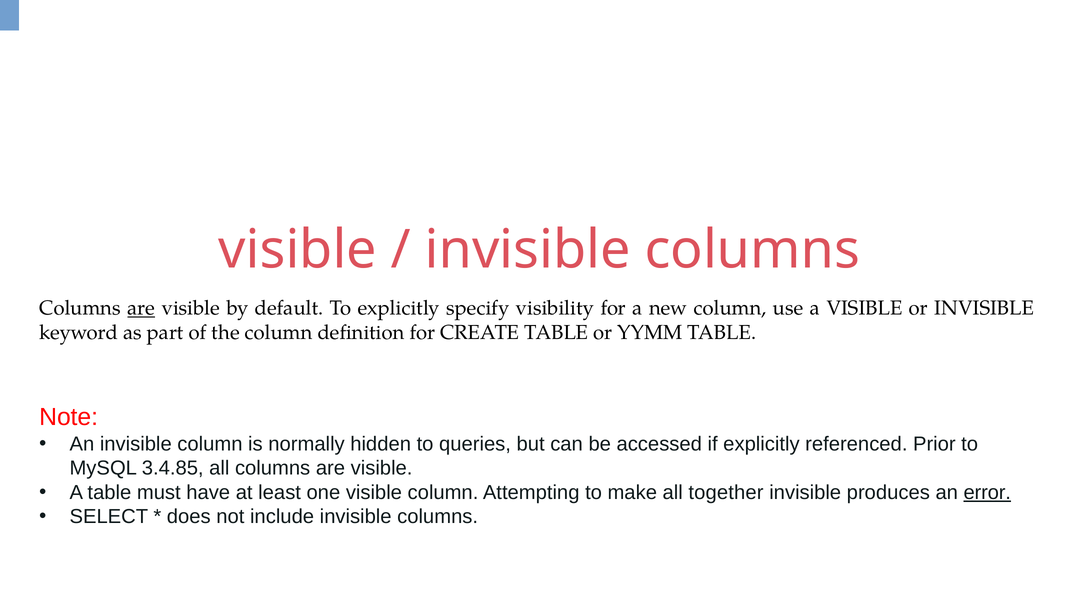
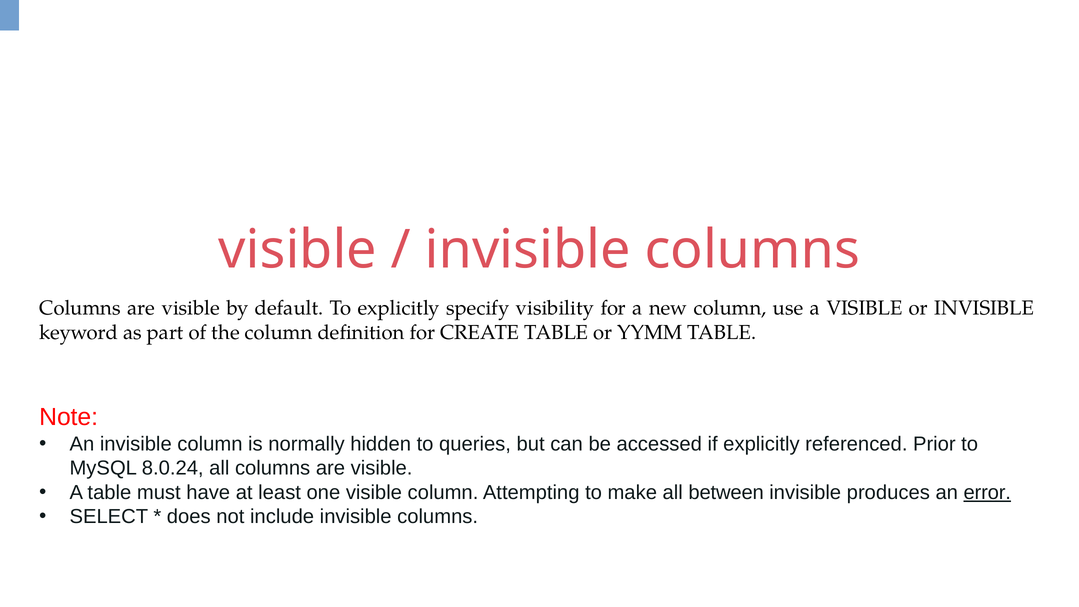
are at (141, 308) underline: present -> none
3.4.85: 3.4.85 -> 8.0.24
together: together -> between
